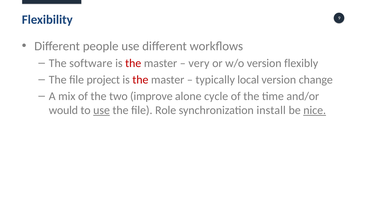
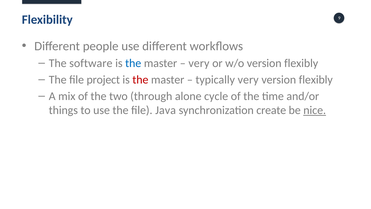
the at (133, 63) colour: red -> blue
typically local: local -> very
change at (316, 80): change -> flexibly
improve: improve -> through
would: would -> things
use at (102, 110) underline: present -> none
Role: Role -> Java
install: install -> create
